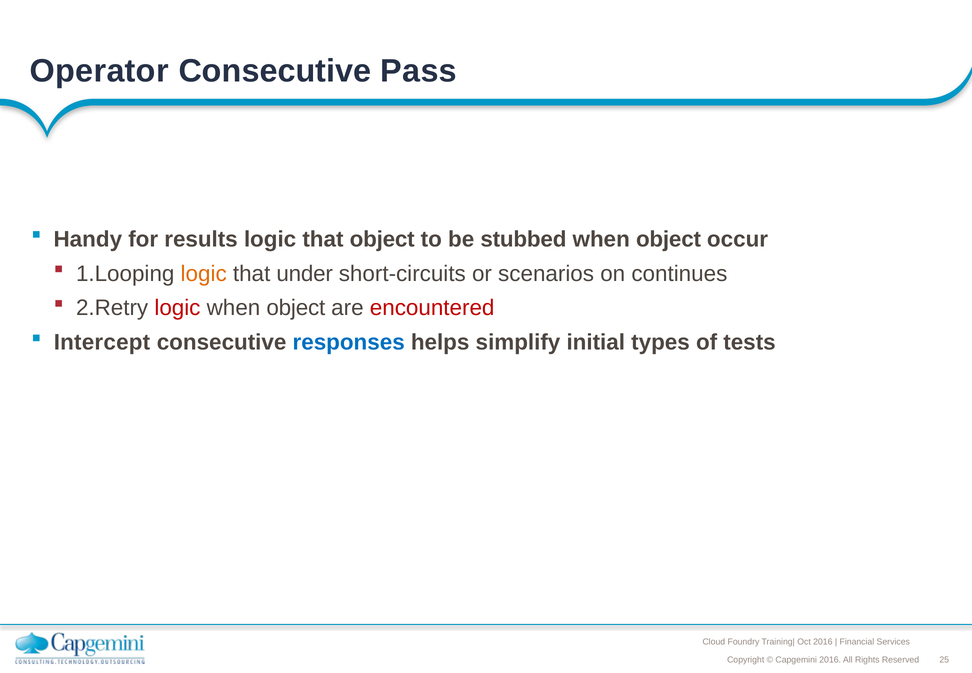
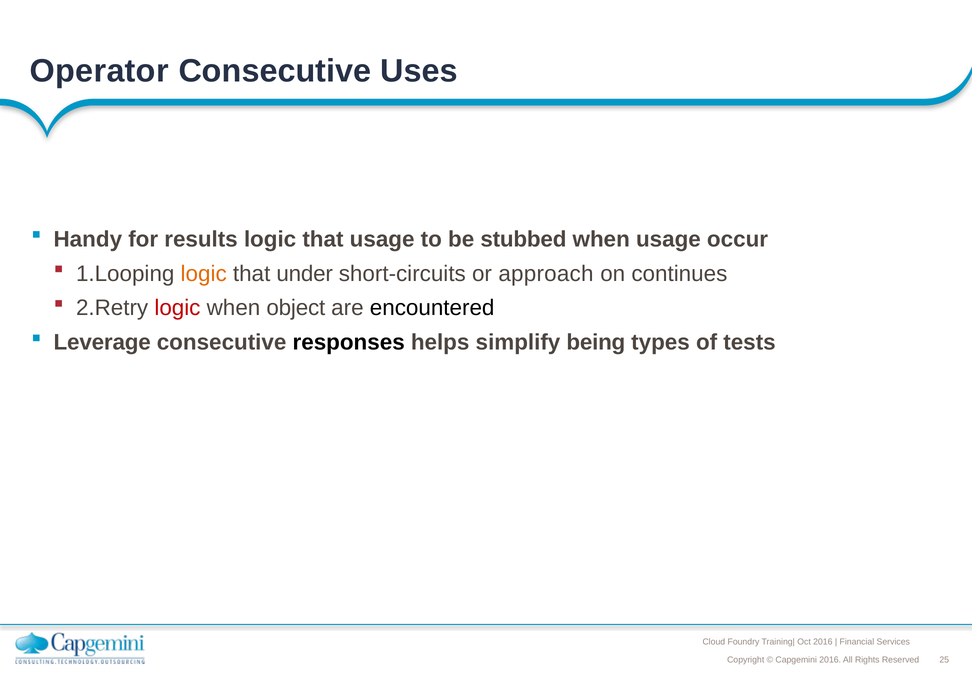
Pass: Pass -> Uses
that object: object -> usage
object at (669, 239): object -> usage
scenarios: scenarios -> approach
encountered colour: red -> black
Intercept: Intercept -> Leverage
responses colour: blue -> black
initial: initial -> being
